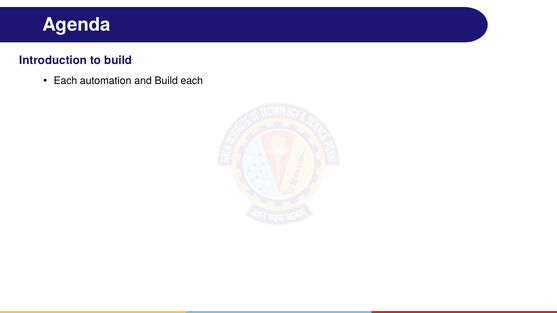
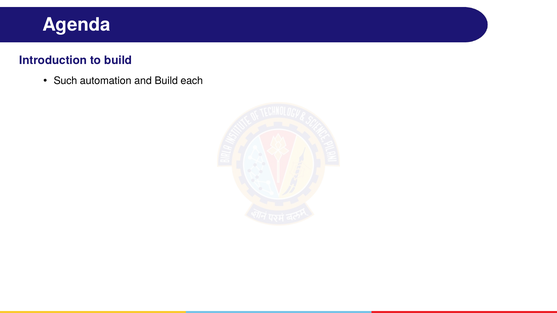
Each at (65, 81): Each -> Such
